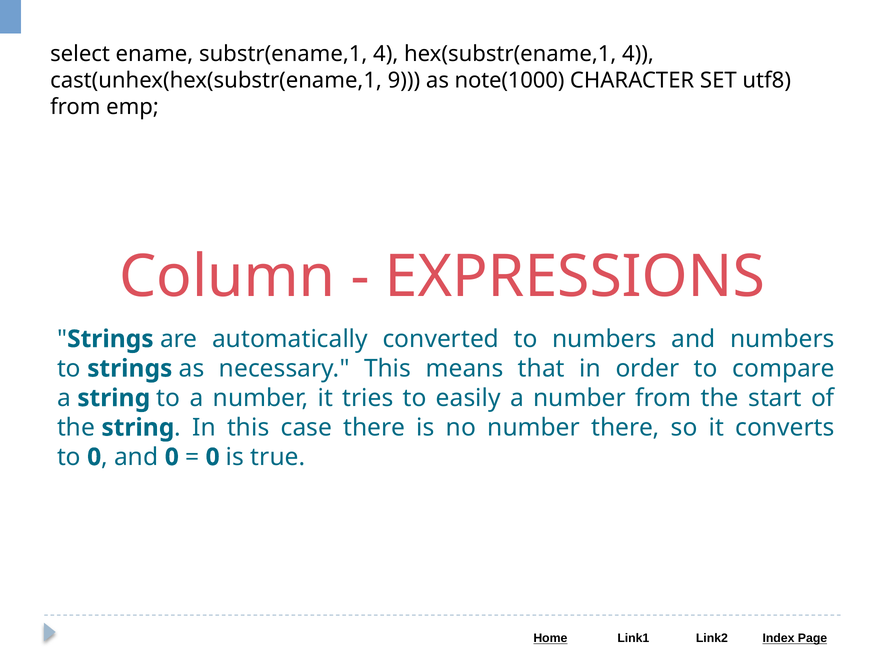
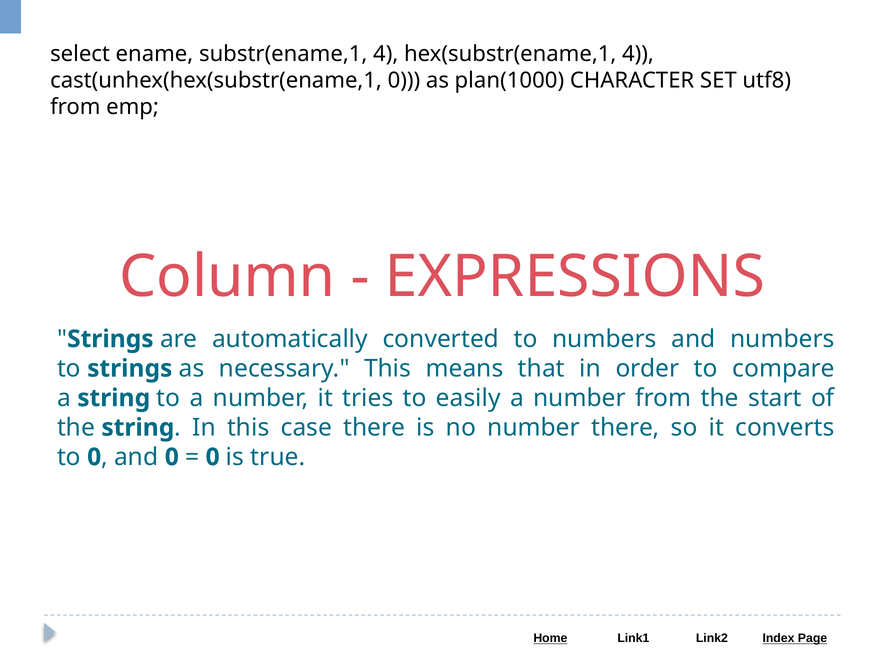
cast(unhex(hex(substr(ename,1 9: 9 -> 0
note(1000: note(1000 -> plan(1000
